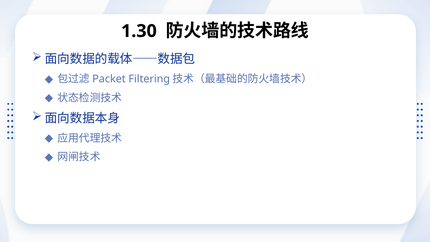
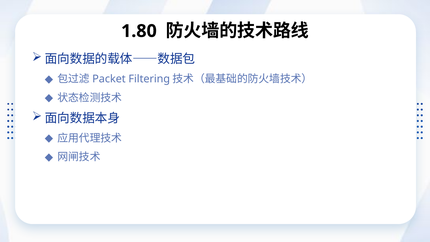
1.30: 1.30 -> 1.80
